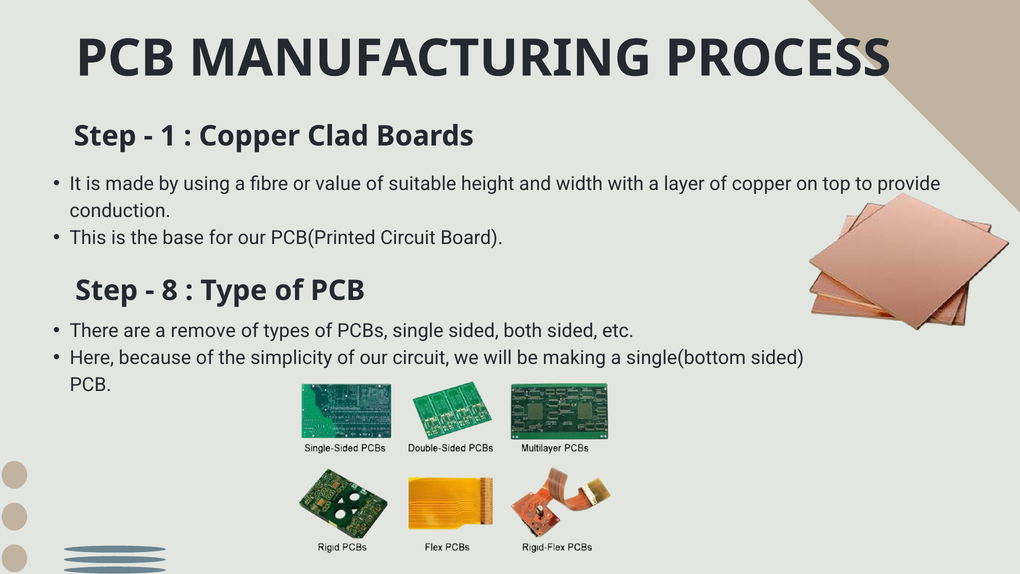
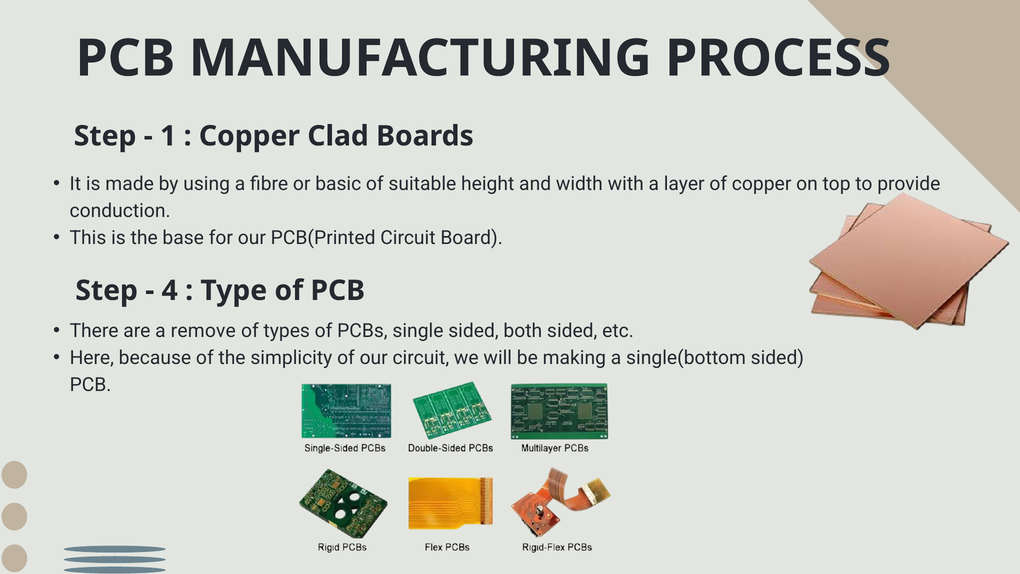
value: value -> basic
8: 8 -> 4
